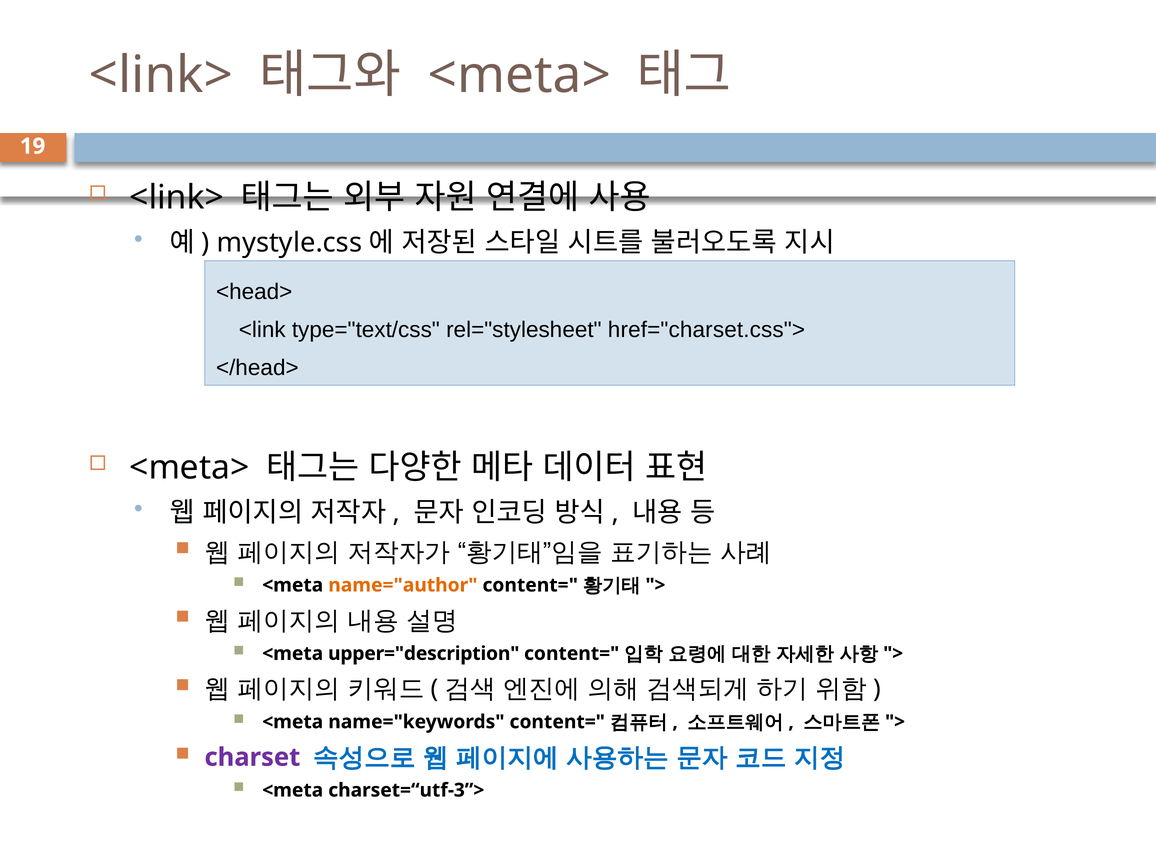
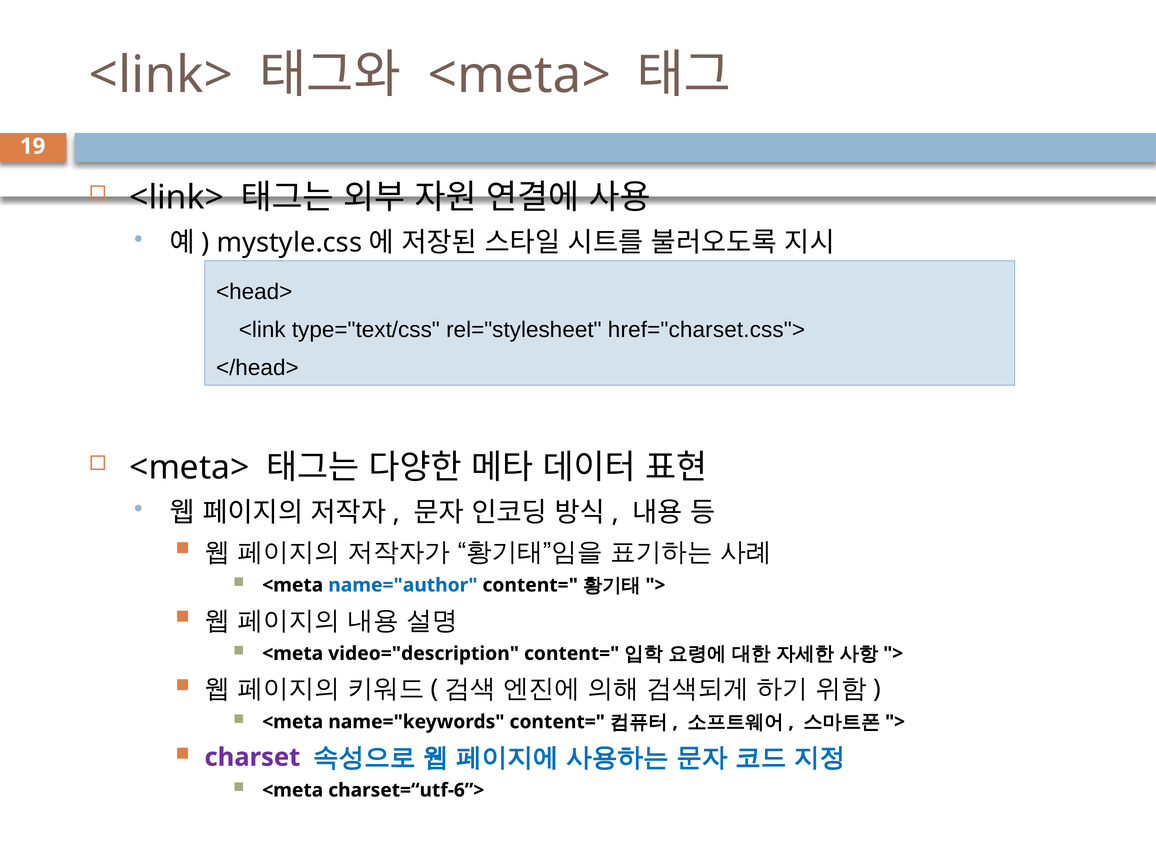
name="author colour: orange -> blue
upper="description: upper="description -> video="description
charset=“utf-3”>: charset=“utf-3”> -> charset=“utf-6”>
